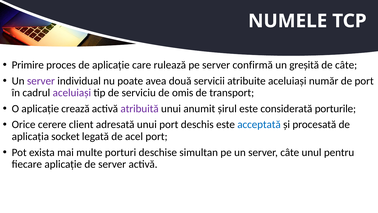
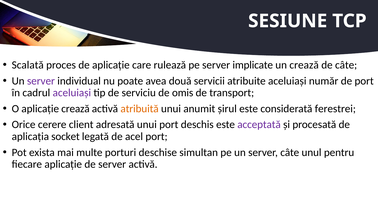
NUMELE: NUMELE -> SESIUNE
Primire: Primire -> Scalată
confirmă: confirmă -> implicate
un greșită: greșită -> crează
atribuită colour: purple -> orange
porturile: porturile -> ferestrei
acceptată colour: blue -> purple
